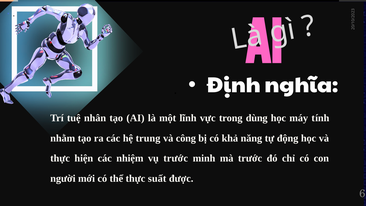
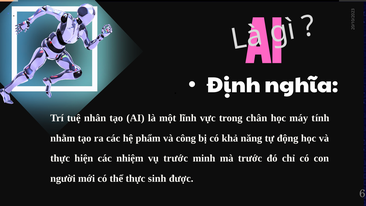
dùng: dùng -> chân
trung: trung -> phẩm
suất: suất -> sinh
